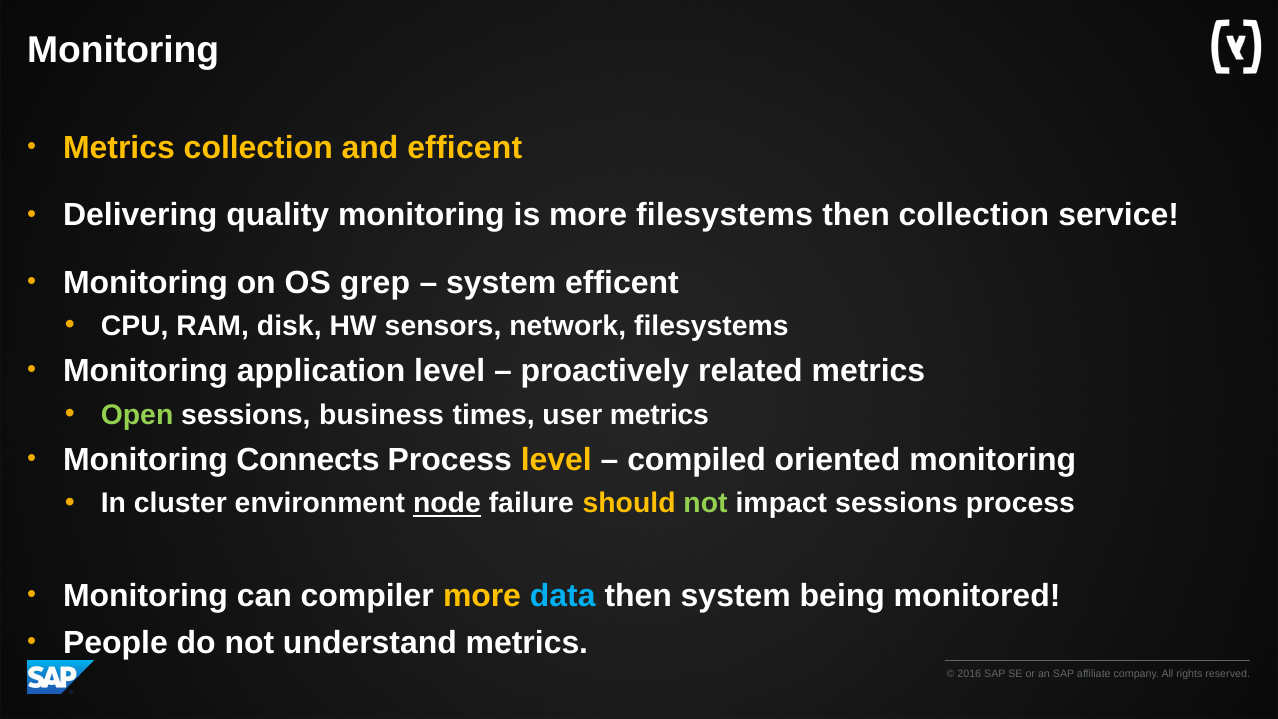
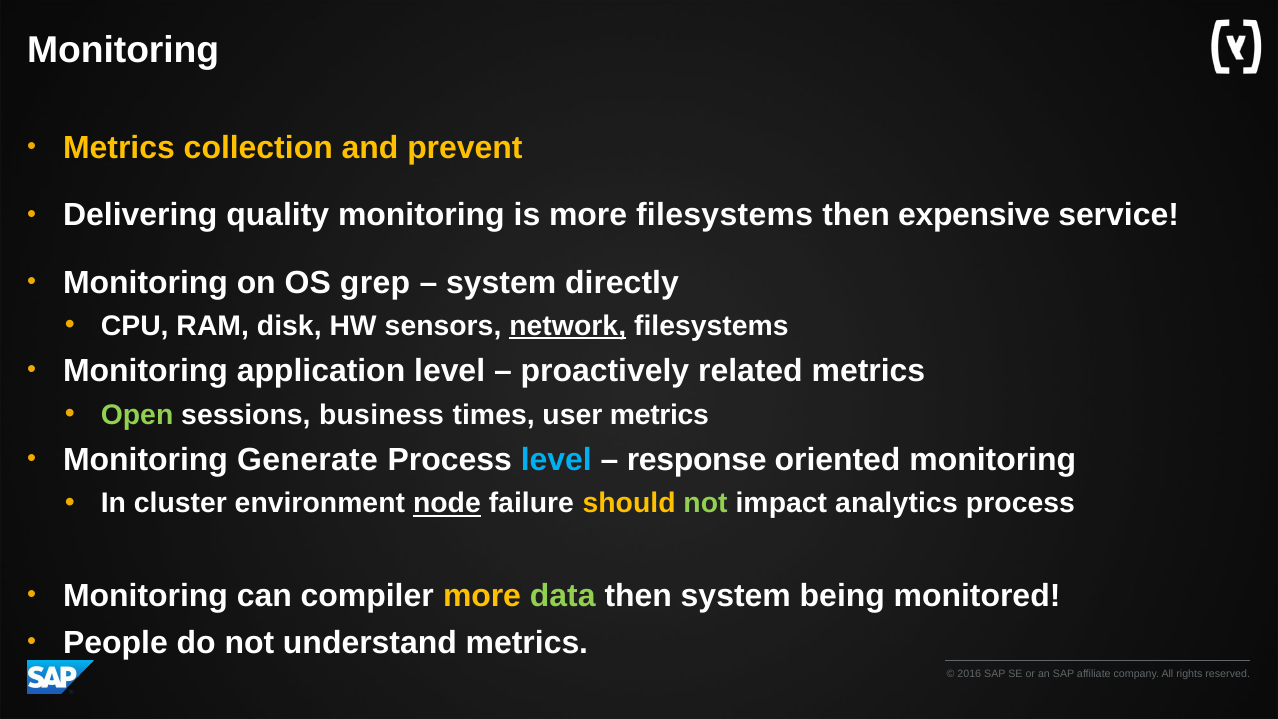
and efficent: efficent -> prevent
then collection: collection -> expensive
system efficent: efficent -> directly
network underline: none -> present
Connects: Connects -> Generate
level at (556, 460) colour: yellow -> light blue
compiled: compiled -> response
impact sessions: sessions -> analytics
data colour: light blue -> light green
